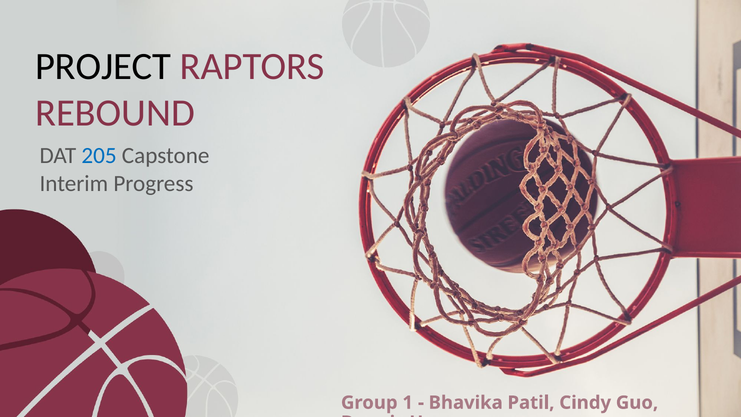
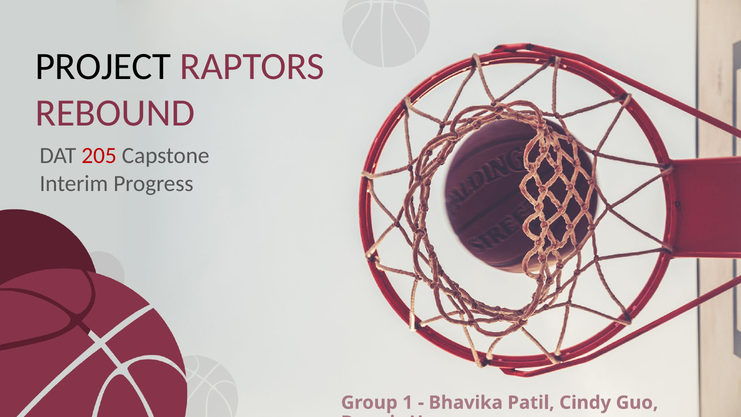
205 colour: blue -> red
